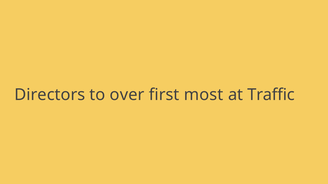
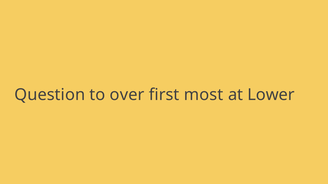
Directors: Directors -> Question
Traffic: Traffic -> Lower
